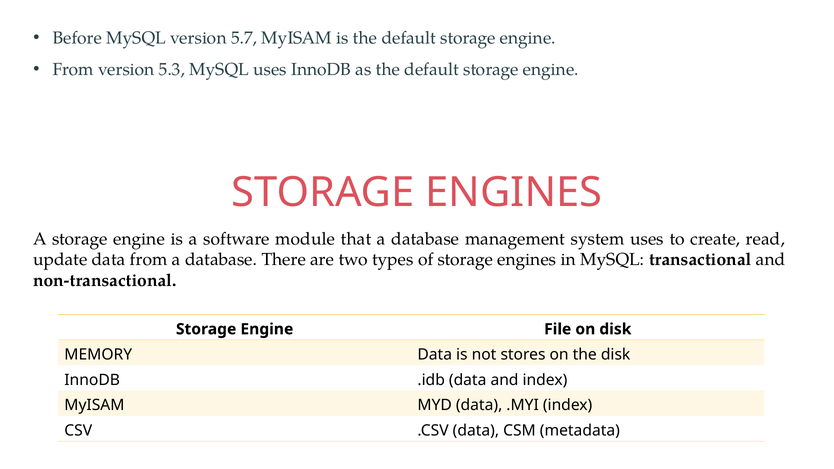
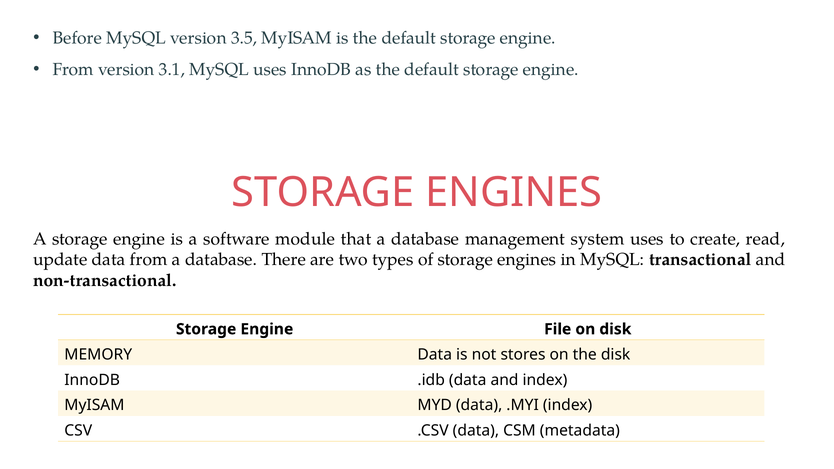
5.7: 5.7 -> 3.5
5.3: 5.3 -> 3.1
